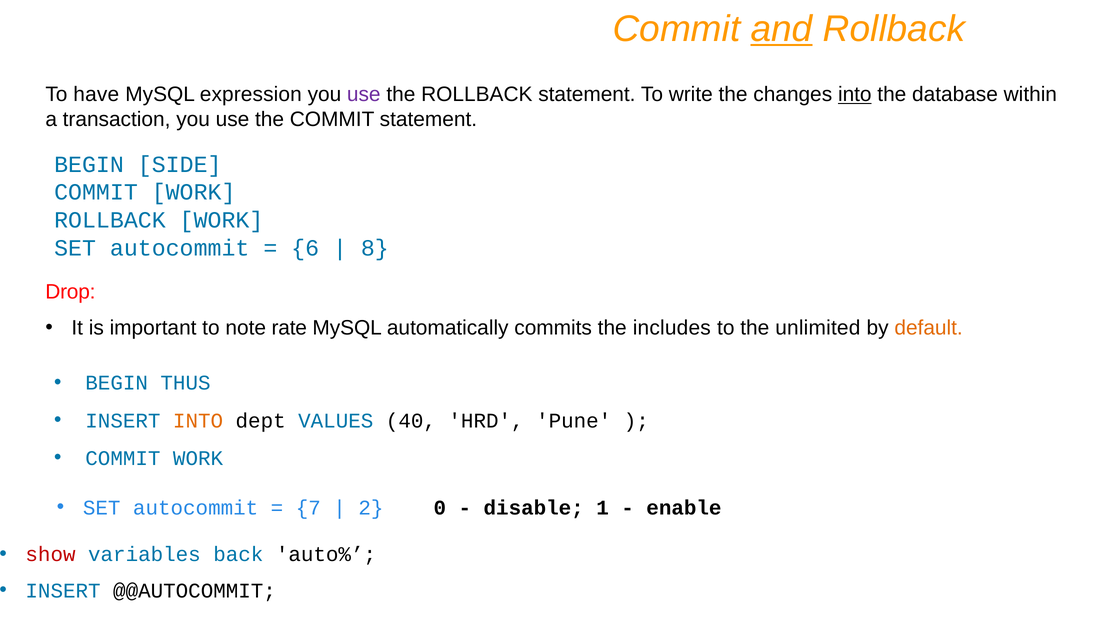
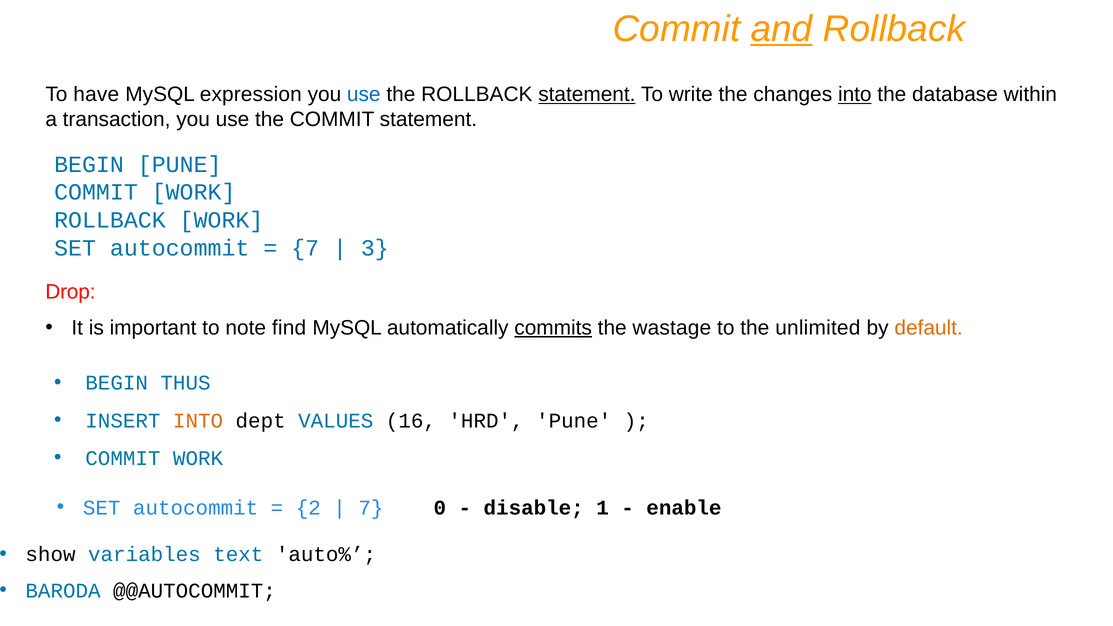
use at (364, 95) colour: purple -> blue
statement at (587, 95) underline: none -> present
BEGIN SIDE: SIDE -> PUNE
6 at (305, 248): 6 -> 7
8: 8 -> 3
rate: rate -> find
commits underline: none -> present
includes: includes -> wastage
40: 40 -> 16
7: 7 -> 2
2 at (371, 508): 2 -> 7
show colour: red -> black
back: back -> text
INSERT at (63, 591): INSERT -> BARODA
